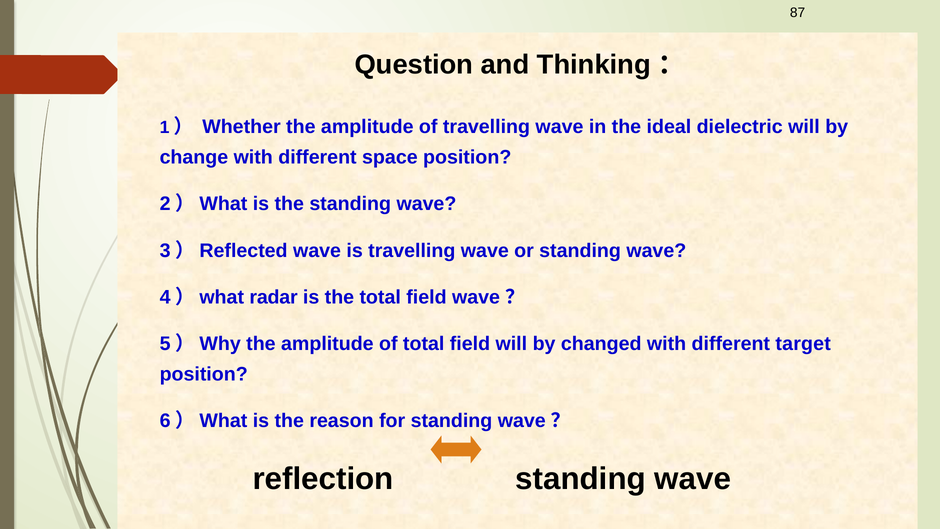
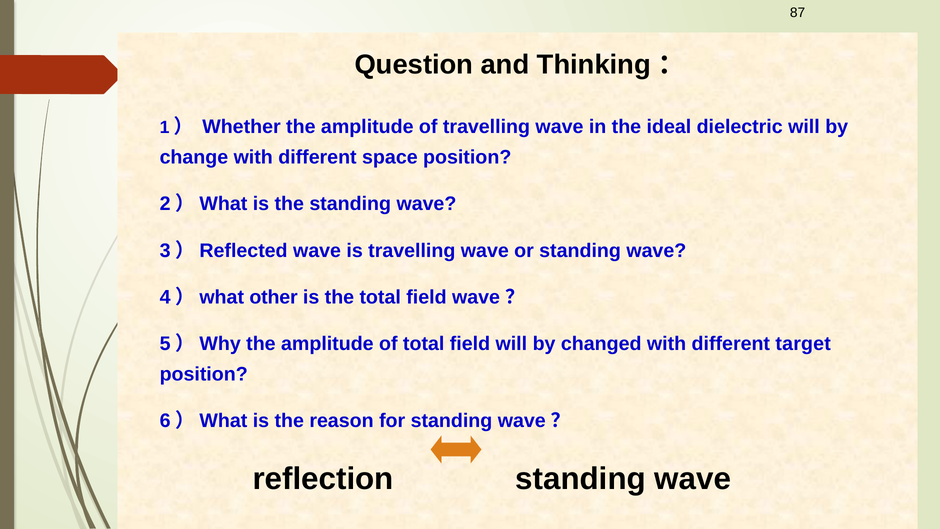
radar: radar -> other
